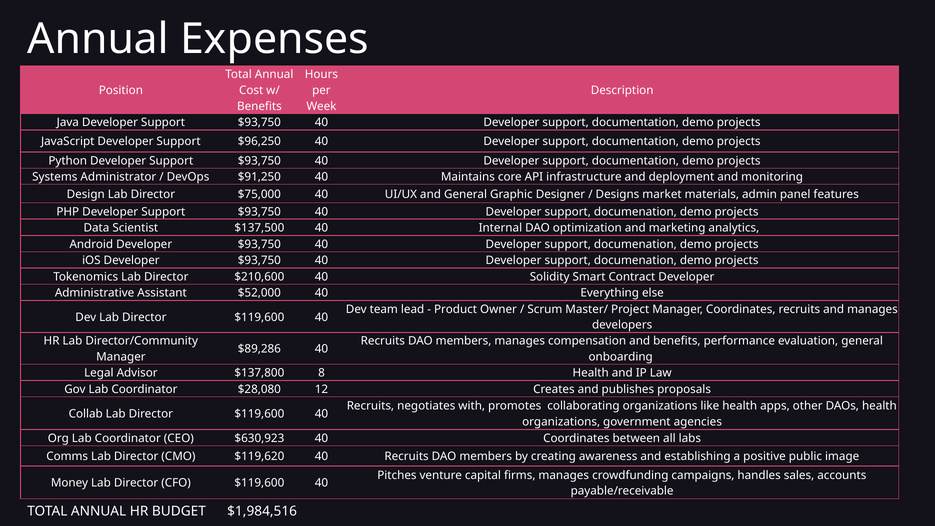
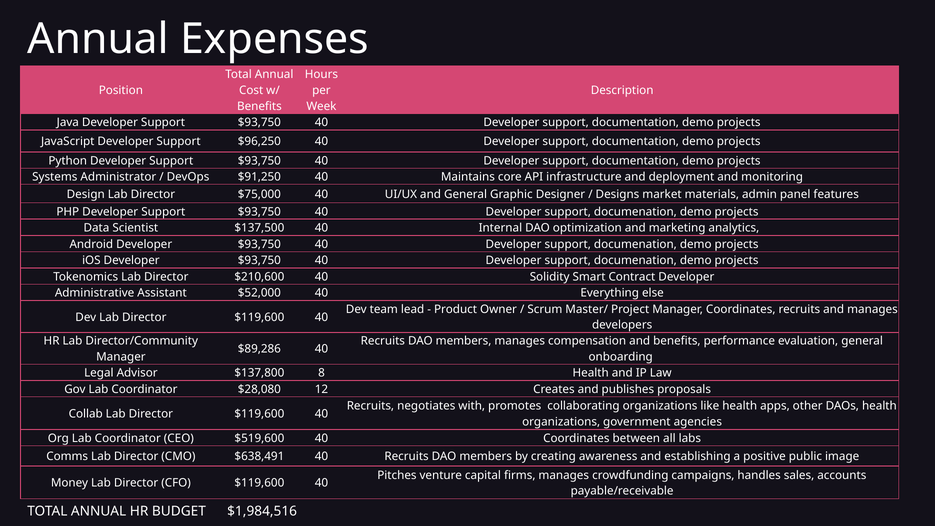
$630,923: $630,923 -> $519,600
$119,620: $119,620 -> $638,491
